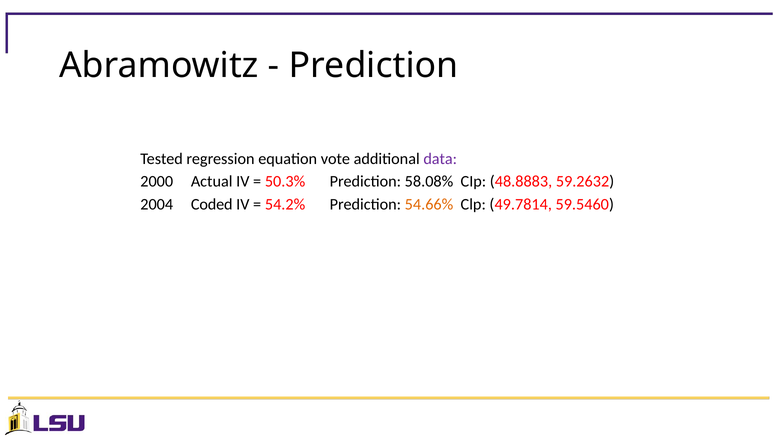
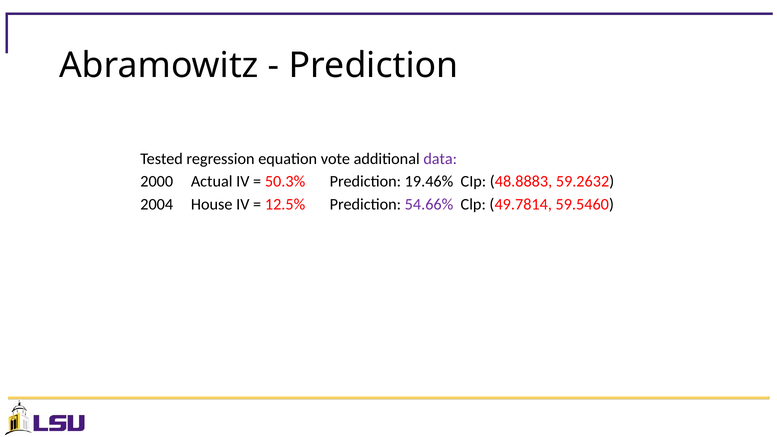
58.08%: 58.08% -> 19.46%
Coded: Coded -> House
54.2%: 54.2% -> 12.5%
54.66% colour: orange -> purple
